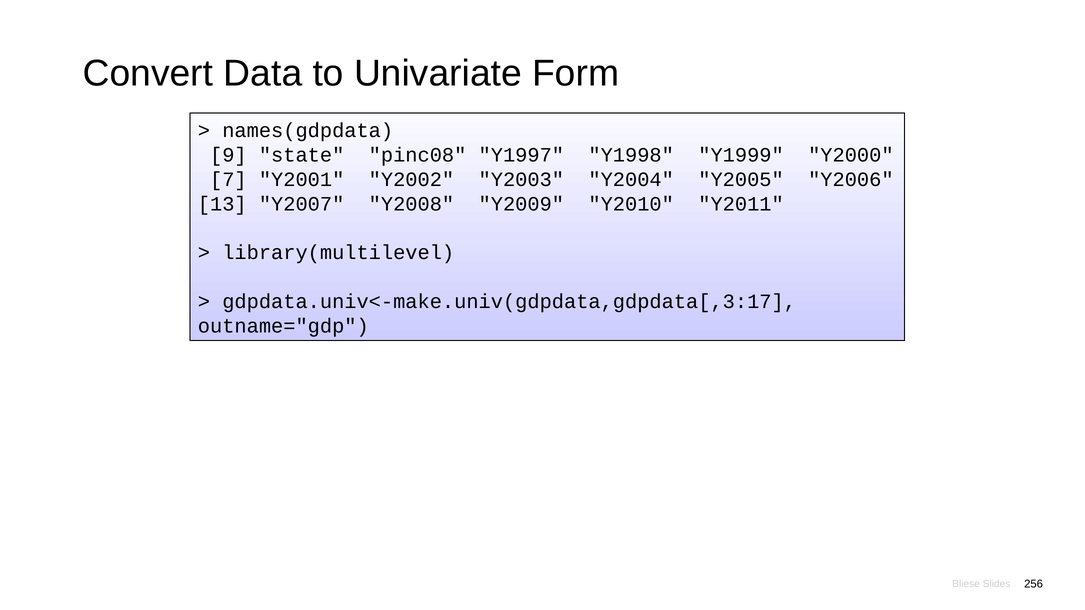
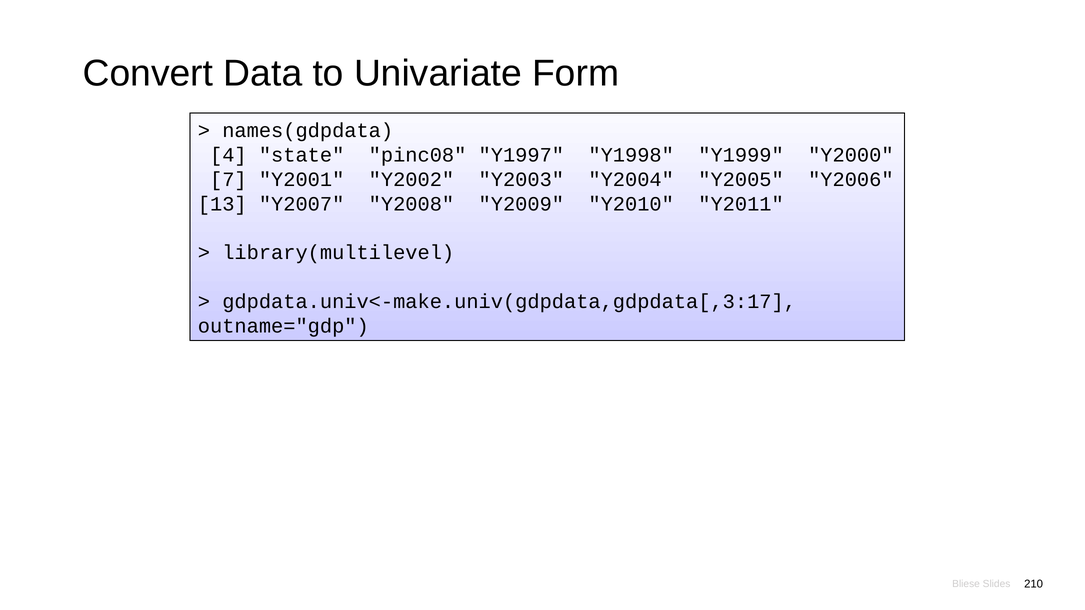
9: 9 -> 4
256: 256 -> 210
